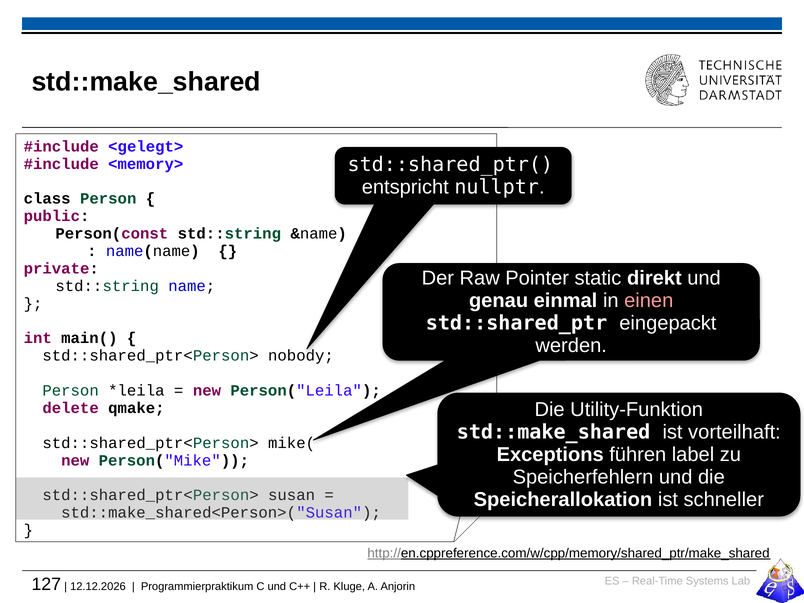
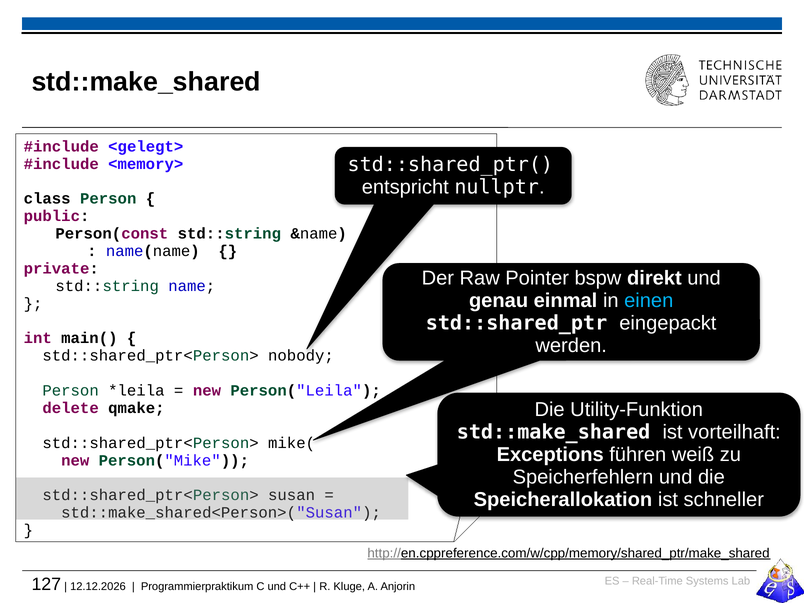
static: static -> bspw
einen colour: pink -> light blue
label: label -> weiß
